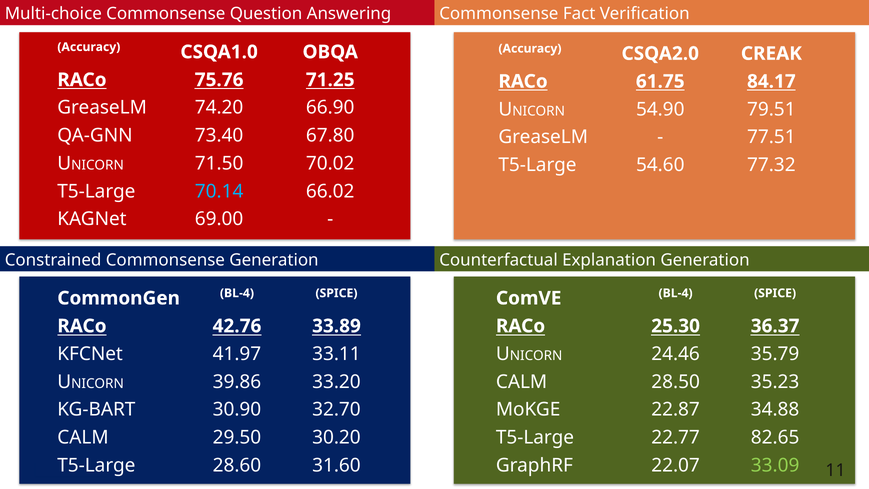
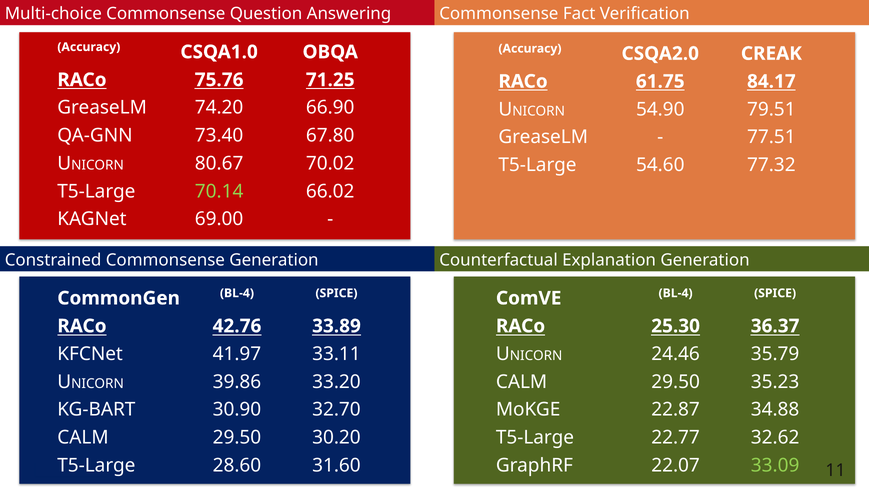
71.50: 71.50 -> 80.67
70.14 colour: light blue -> light green
28.50 at (676, 382): 28.50 -> 29.50
82.65: 82.65 -> 32.62
